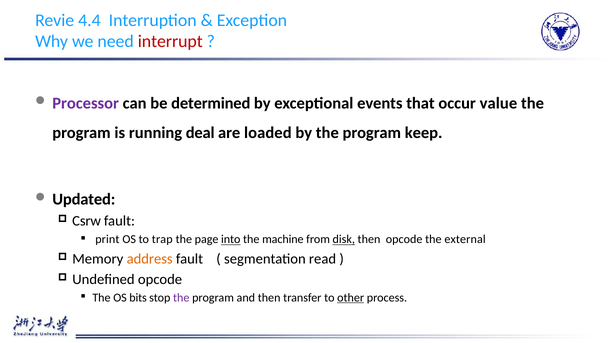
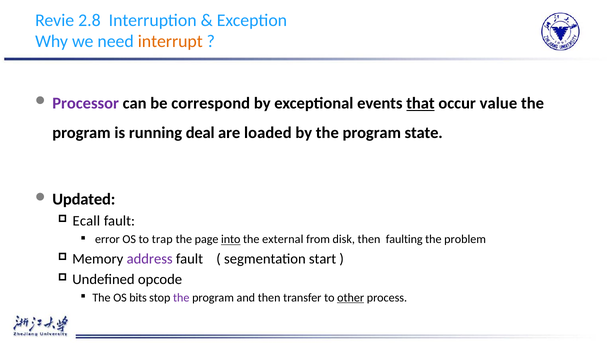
4.4: 4.4 -> 2.8
interrupt colour: red -> orange
determined: determined -> correspond
that underline: none -> present
keep: keep -> state
Csrw: Csrw -> Ecall
print: print -> error
machine: machine -> external
disk underline: present -> none
then opcode: opcode -> faulting
external: external -> problem
address colour: orange -> purple
read: read -> start
